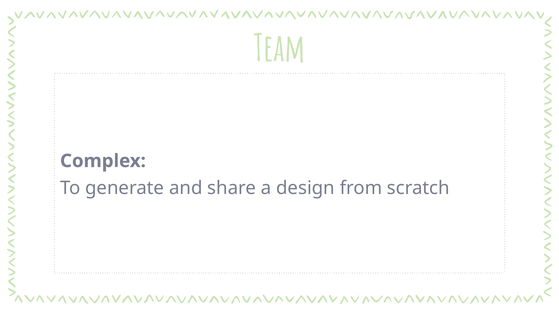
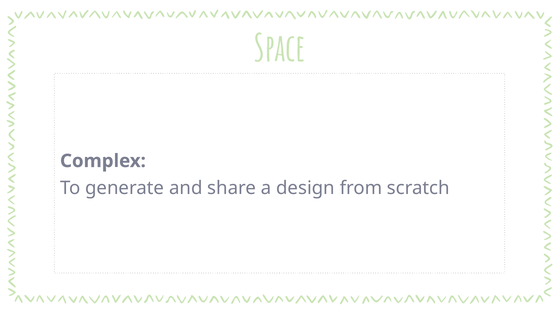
Team: Team -> Space
